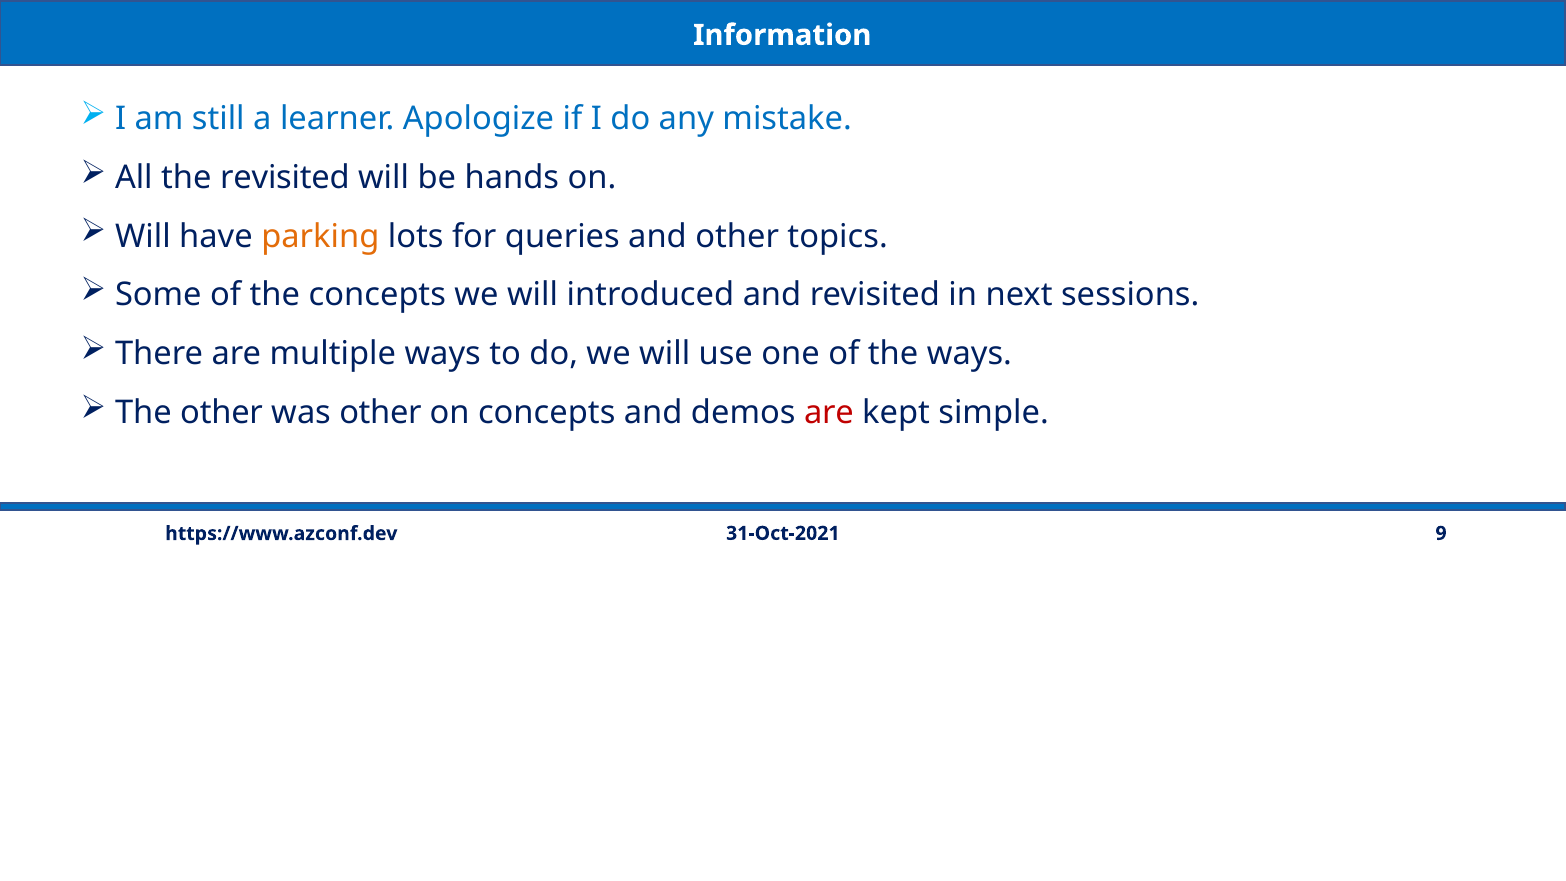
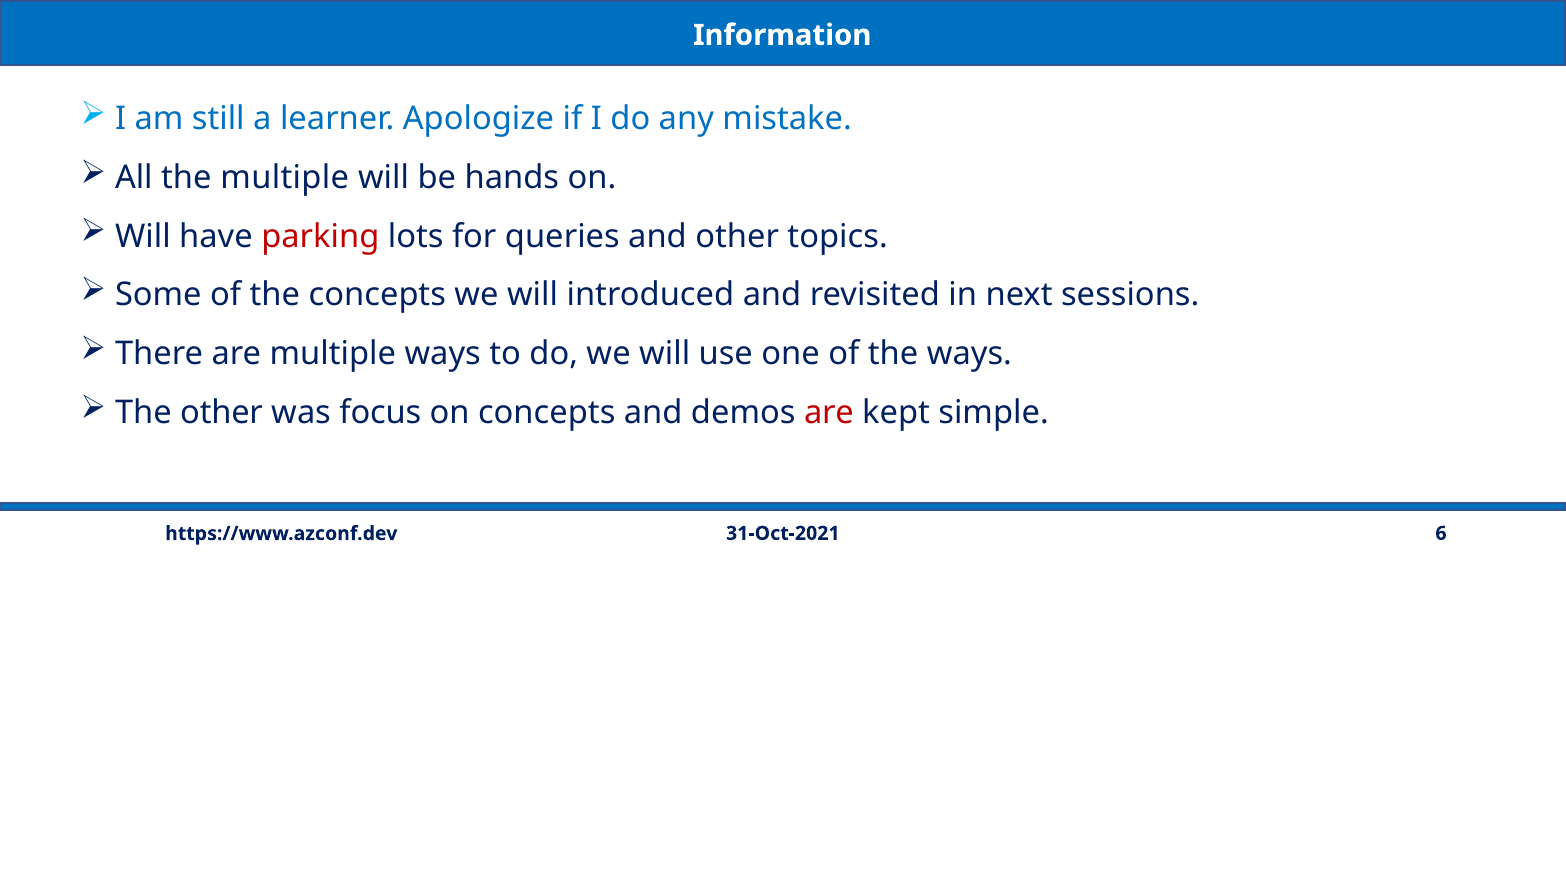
the revisited: revisited -> multiple
parking colour: orange -> red
was other: other -> focus
9: 9 -> 6
